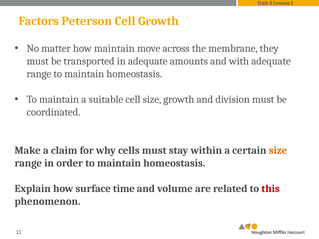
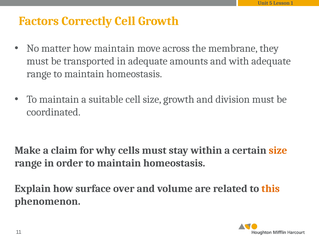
Peterson: Peterson -> Correctly
time: time -> over
this colour: red -> orange
